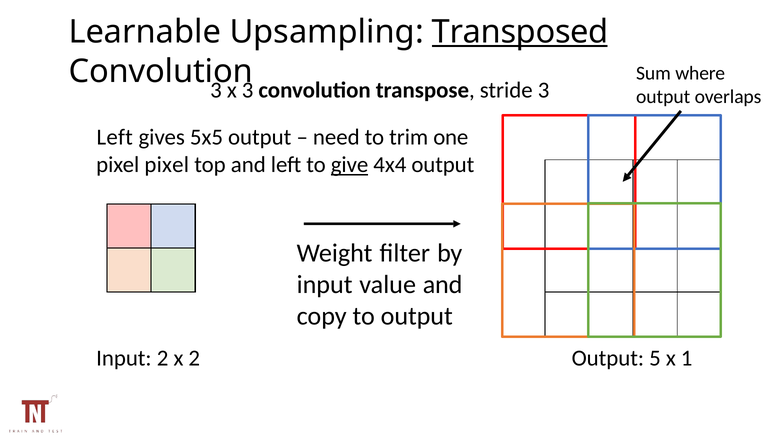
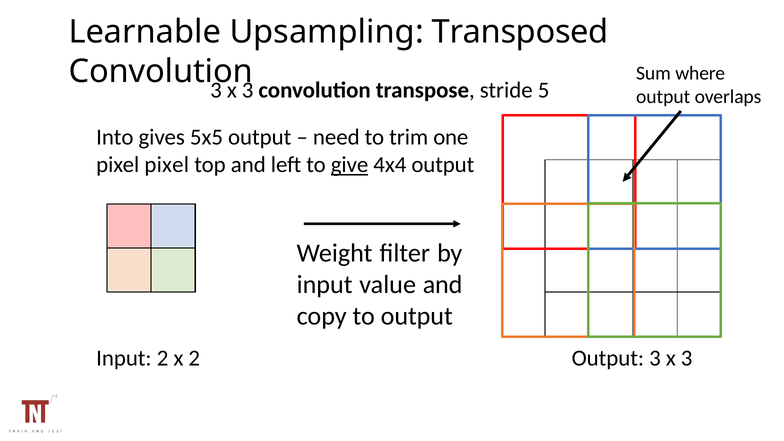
Transposed underline: present -> none
stride 3: 3 -> 5
Left at (115, 137): Left -> Into
Output 5: 5 -> 3
1 at (687, 358): 1 -> 3
